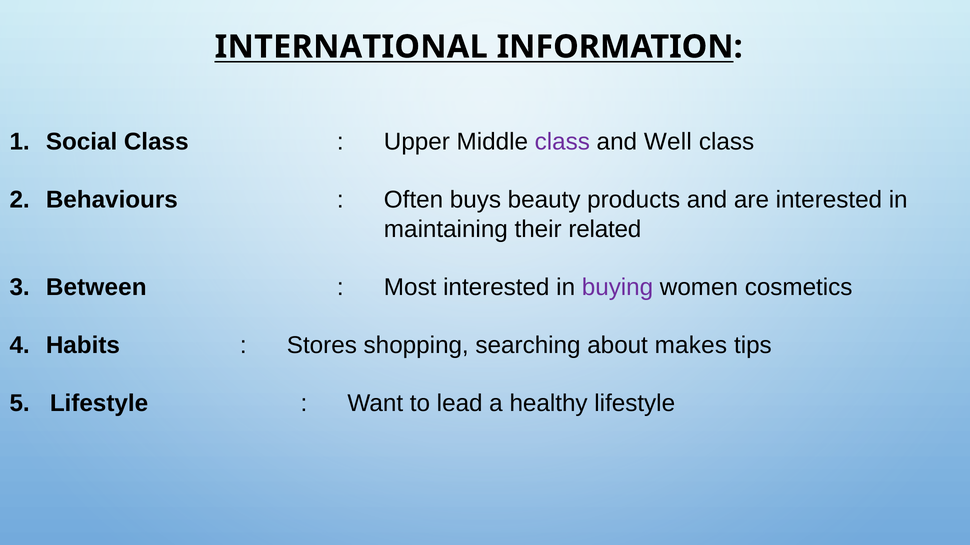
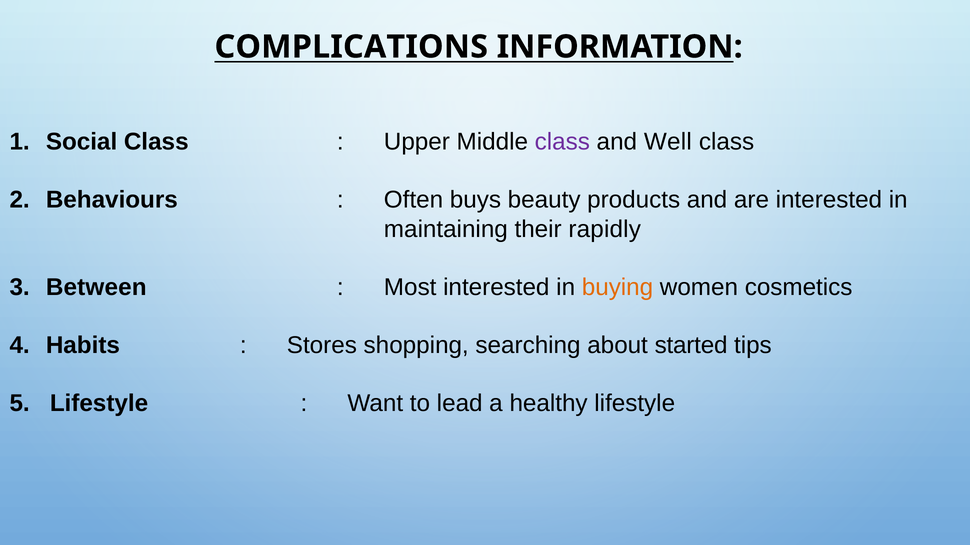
INTERNATIONAL: INTERNATIONAL -> COMPLICATIONS
related: related -> rapidly
buying colour: purple -> orange
makes: makes -> started
